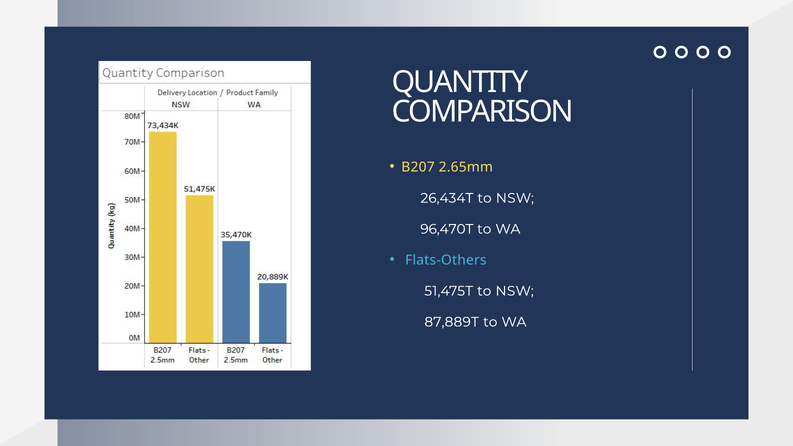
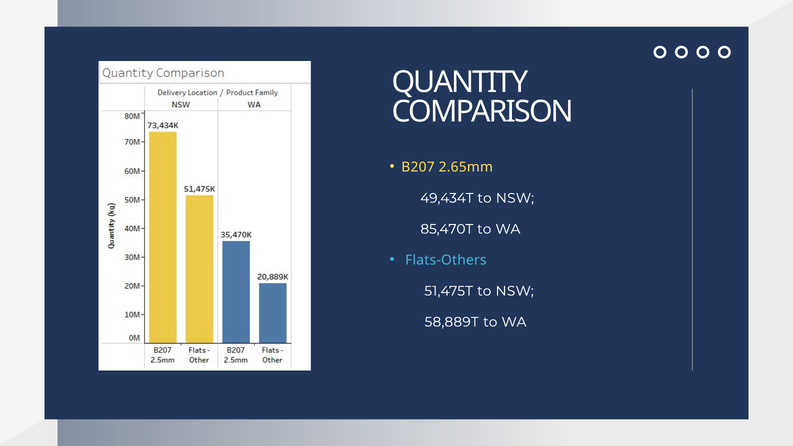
26,434T: 26,434T -> 49,434T
96,470T: 96,470T -> 85,470T
87,889T: 87,889T -> 58,889T
